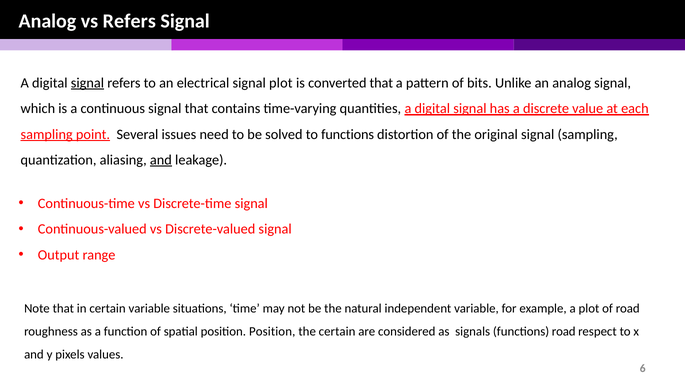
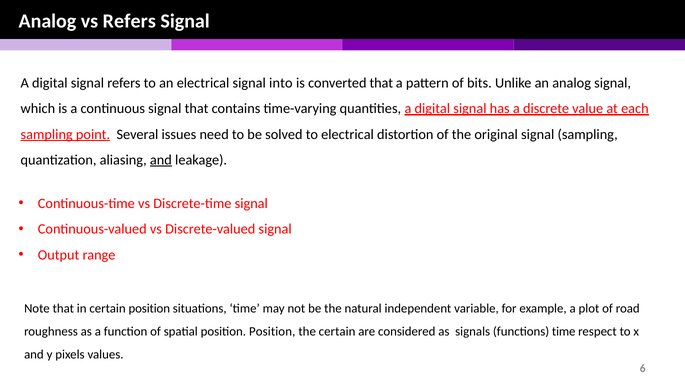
signal at (87, 83) underline: present -> none
signal plot: plot -> into
to functions: functions -> electrical
certain variable: variable -> position
functions road: road -> time
